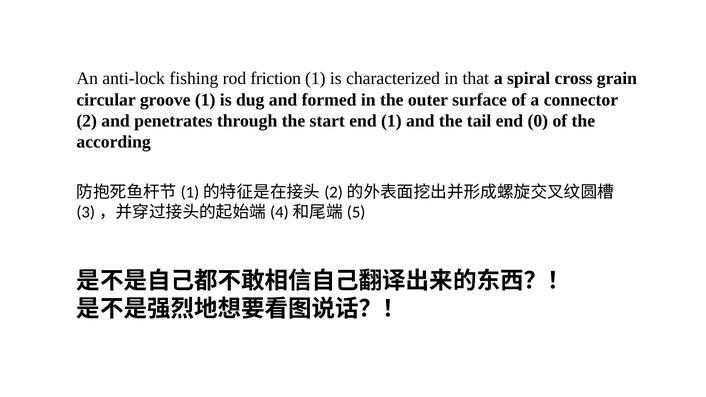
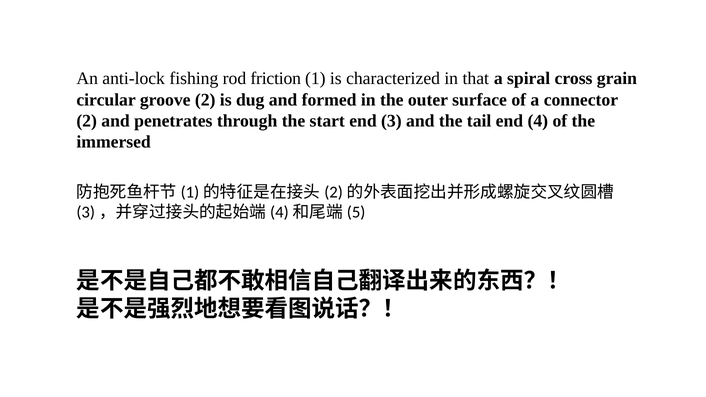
groove 1: 1 -> 2
end 1: 1 -> 3
0: 0 -> 4
according: according -> immersed
